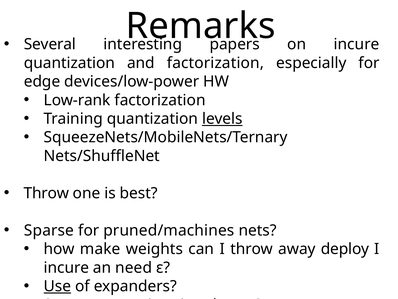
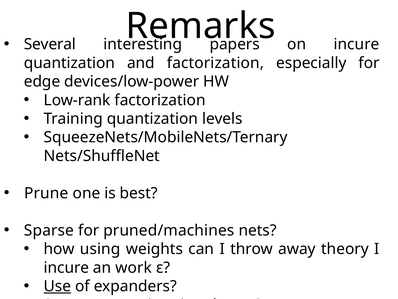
levels underline: present -> none
Throw at (46, 193): Throw -> Prune
make: make -> using
away deploy: deploy -> theory
need: need -> work
